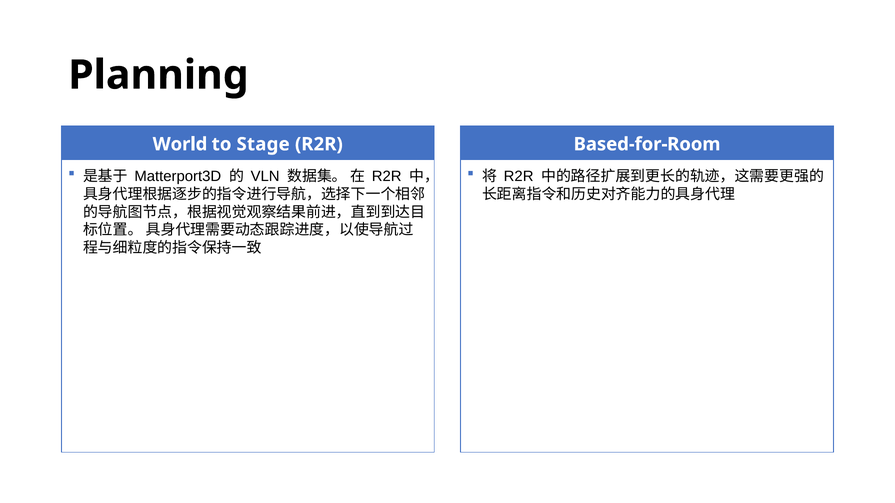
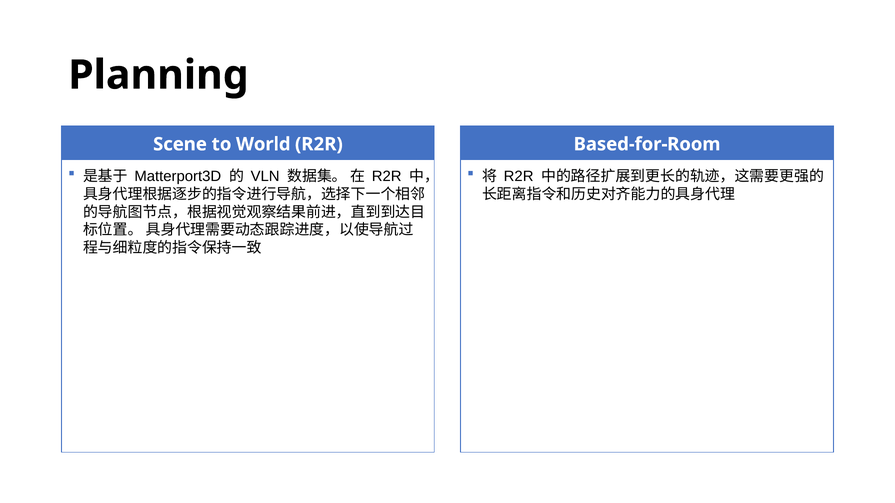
World: World -> Scene
Stage: Stage -> World
